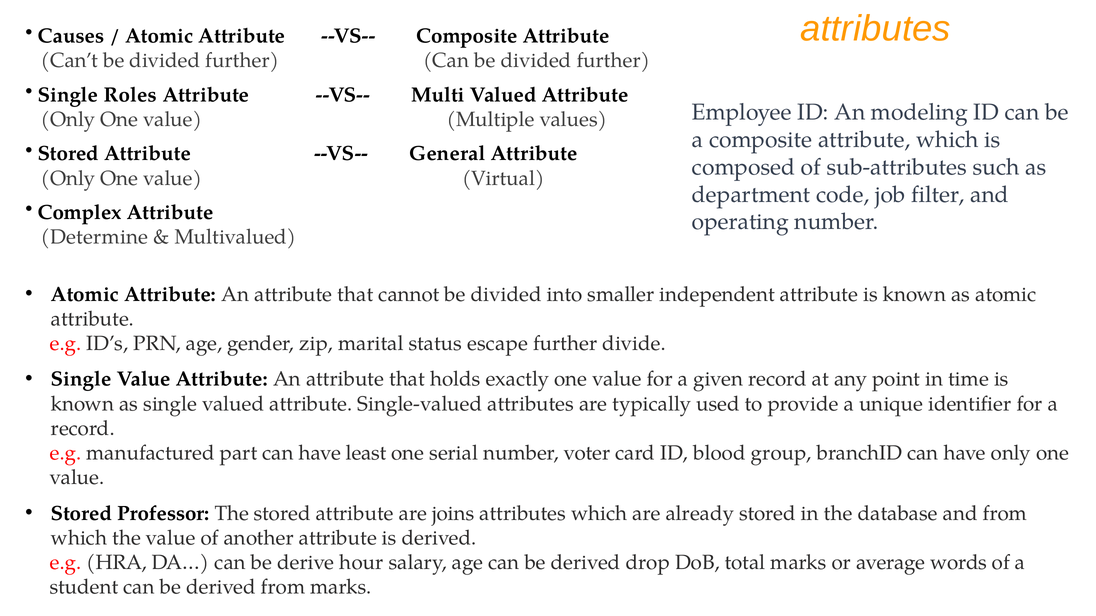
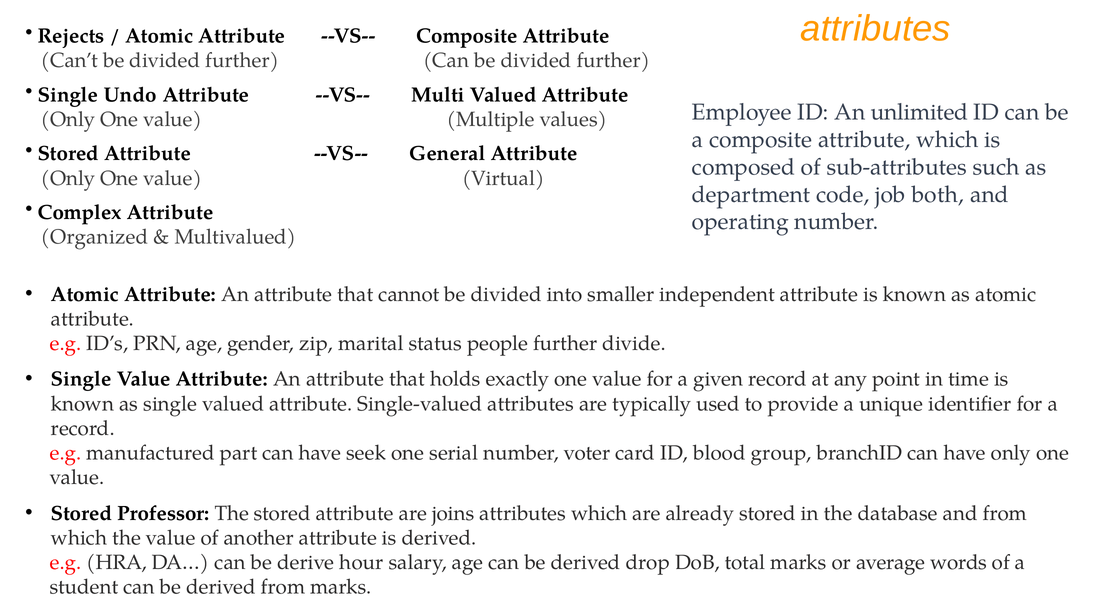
Causes: Causes -> Rejects
Roles: Roles -> Undo
modeling: modeling -> unlimited
filter: filter -> both
Determine: Determine -> Organized
escape: escape -> people
least: least -> seek
